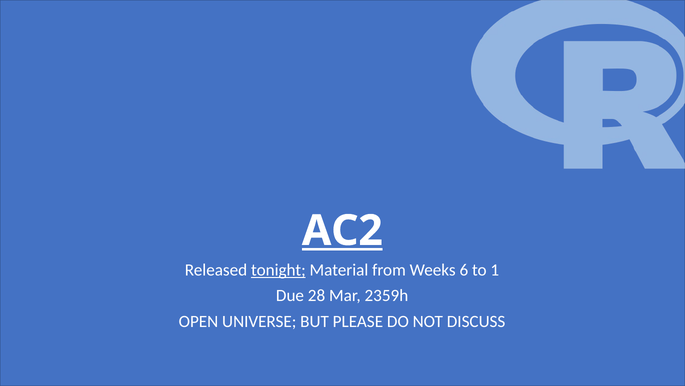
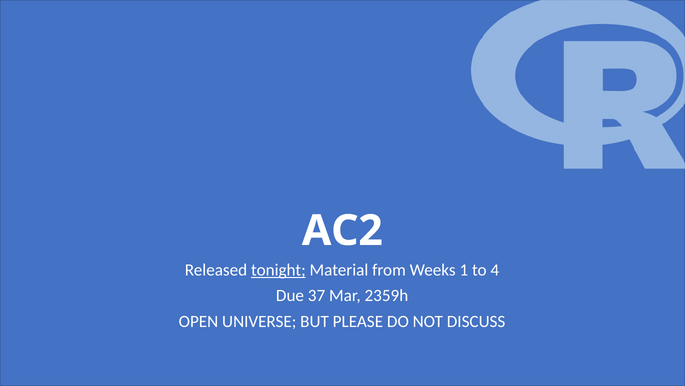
AC2 underline: present -> none
6: 6 -> 1
1: 1 -> 4
28: 28 -> 37
